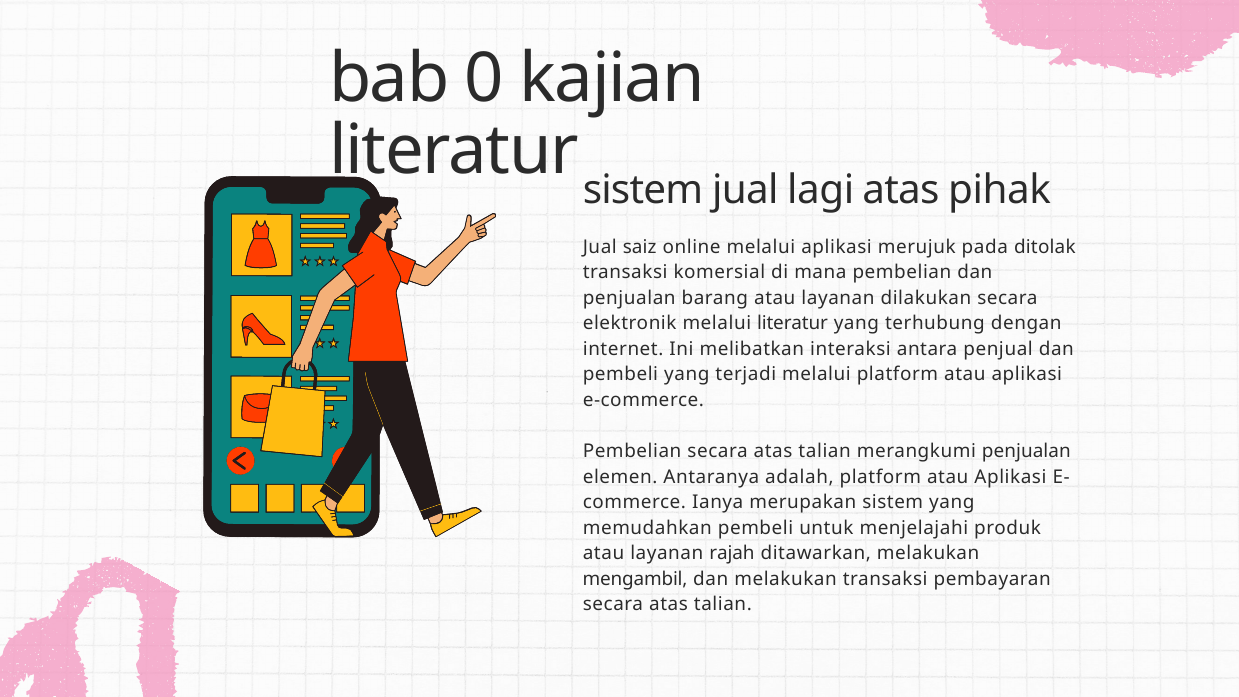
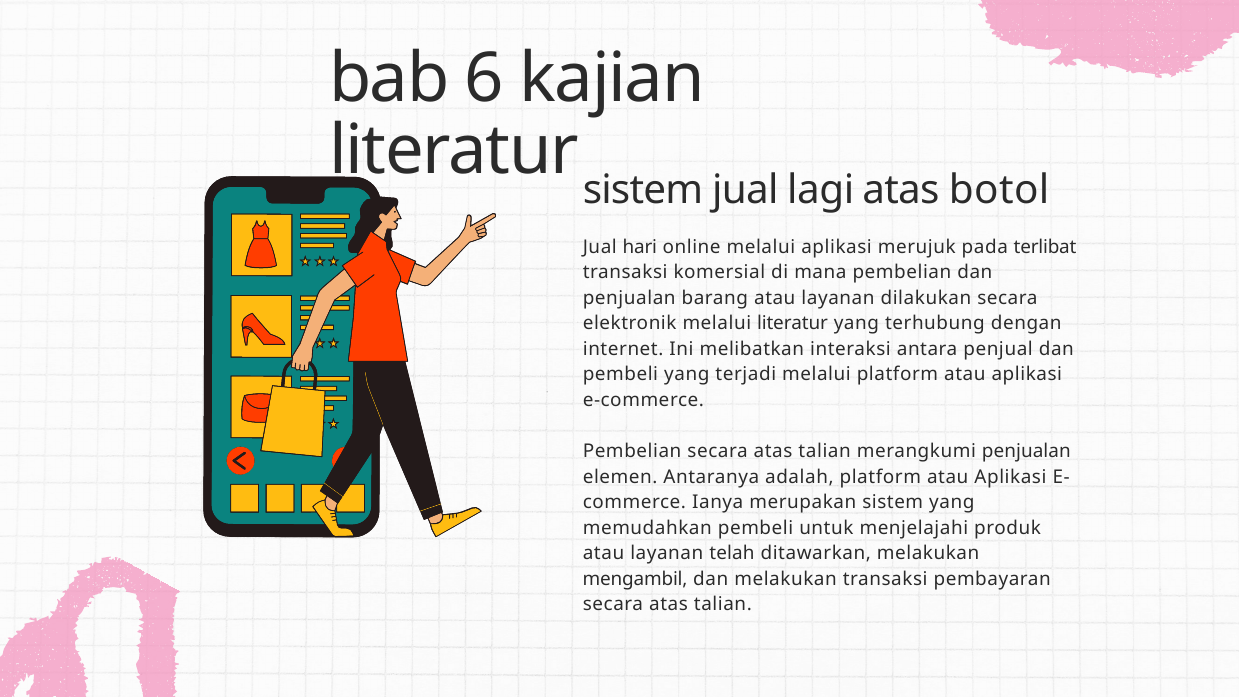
0: 0 -> 6
pihak: pihak -> botol
saiz: saiz -> hari
ditolak: ditolak -> terlibat
rajah: rajah -> telah
